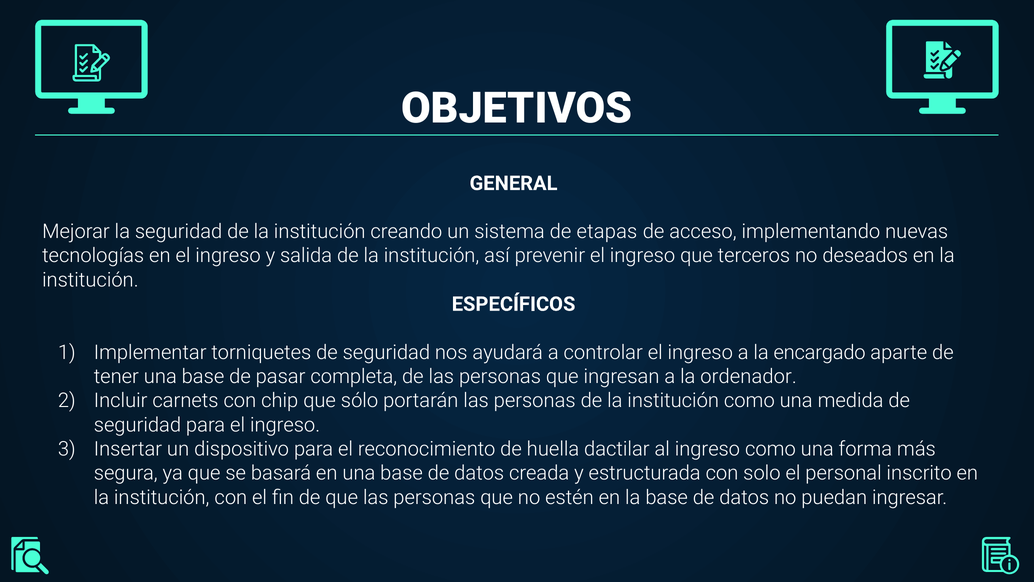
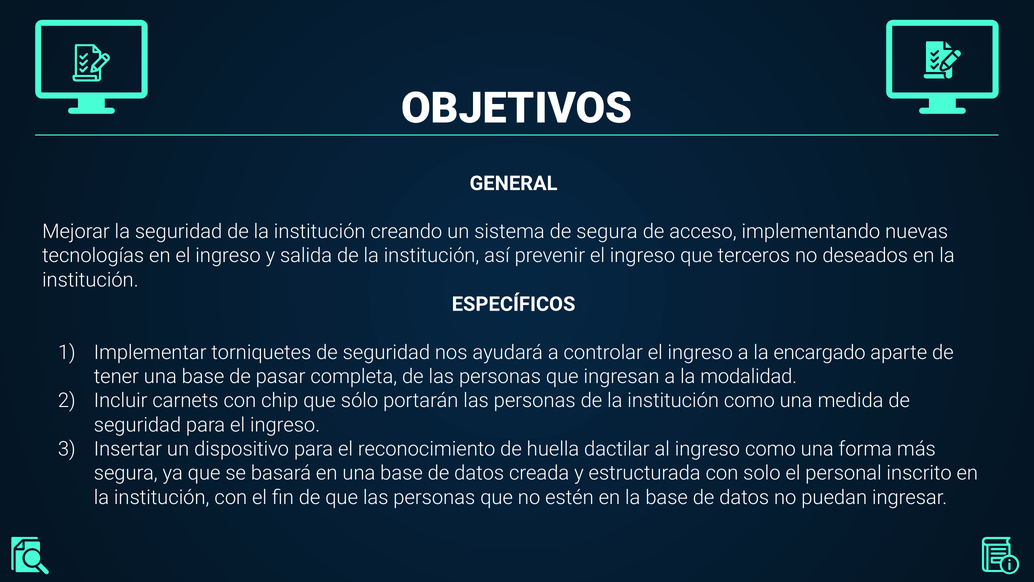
de etapas: etapas -> segura
ordenador: ordenador -> modalidad
